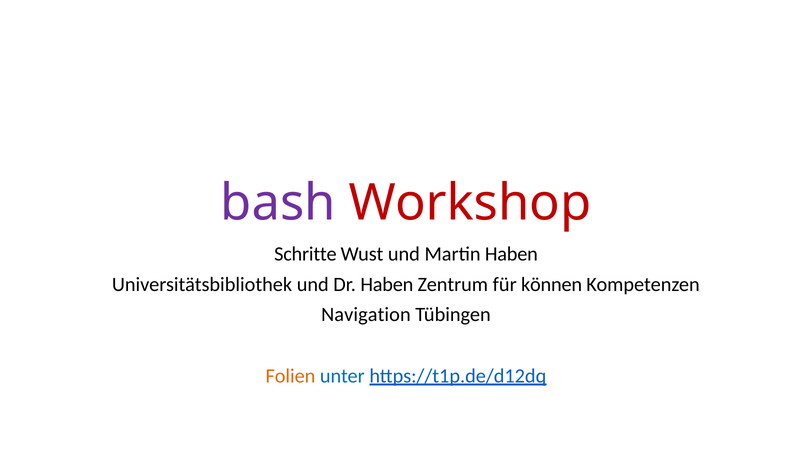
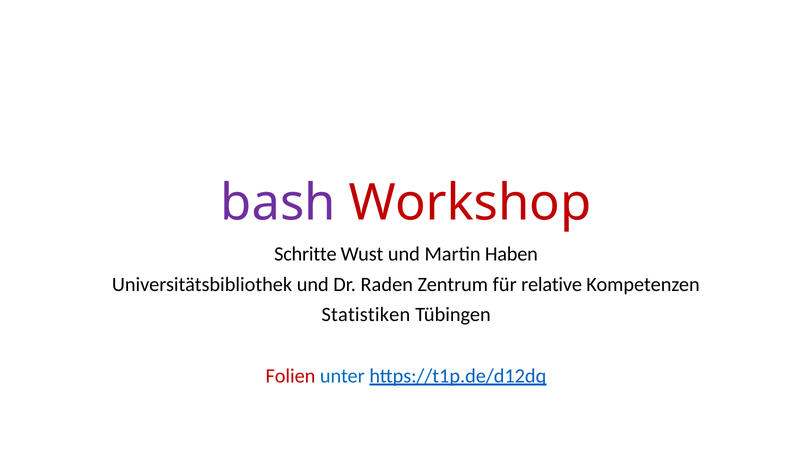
Dr Haben: Haben -> Raden
können: können -> relative
Navigation: Navigation -> Statistiken
Folien colour: orange -> red
